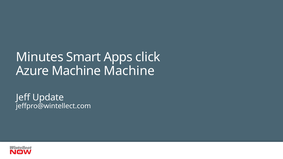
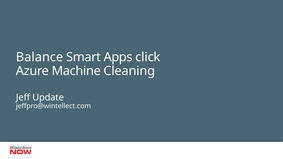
Minutes: Minutes -> Balance
Machine Machine: Machine -> Cleaning
